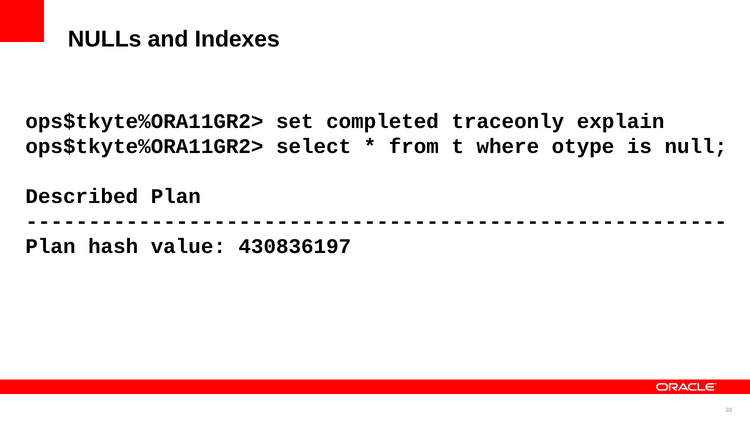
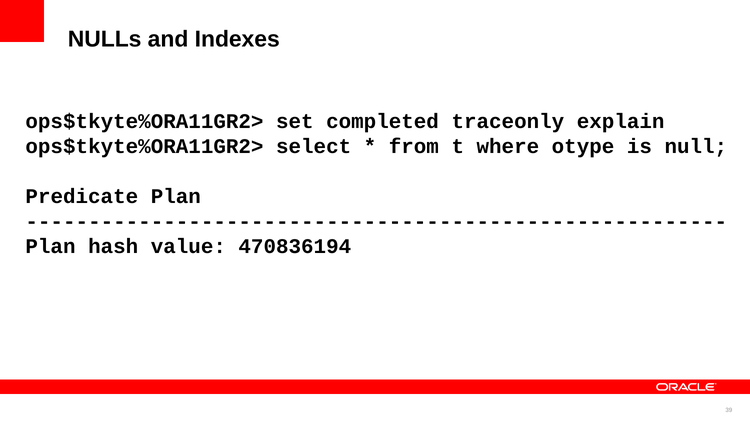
Described: Described -> Predicate
430836197: 430836197 -> 470836194
